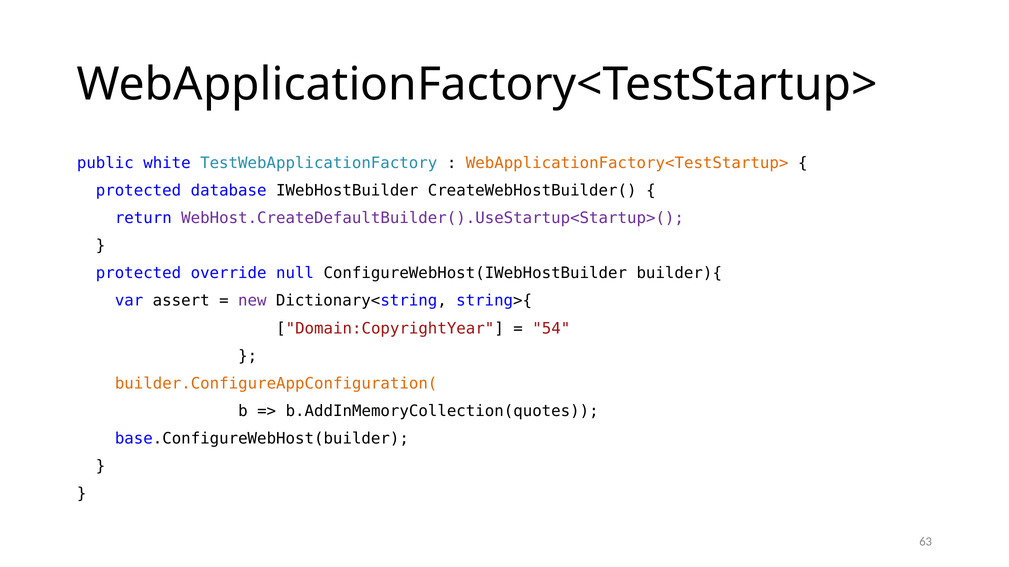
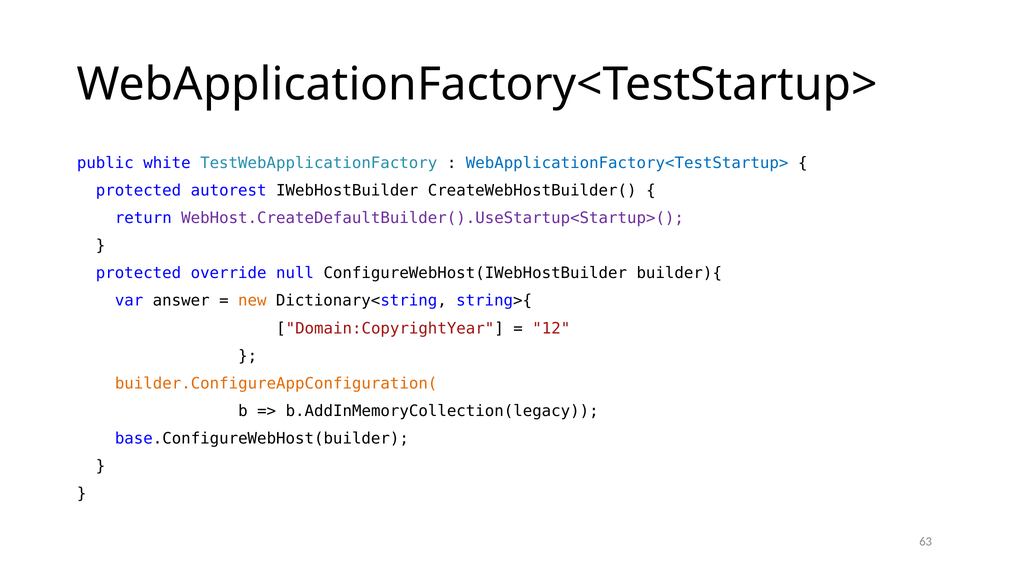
WebApplicationFactory<TestStartup> at (627, 163) colour: orange -> blue
database: database -> autorest
assert: assert -> answer
new colour: purple -> orange
54: 54 -> 12
b.AddInMemoryCollection(quotes: b.AddInMemoryCollection(quotes -> b.AddInMemoryCollection(legacy
